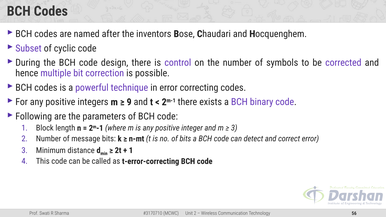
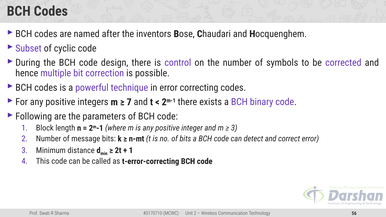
9: 9 -> 7
